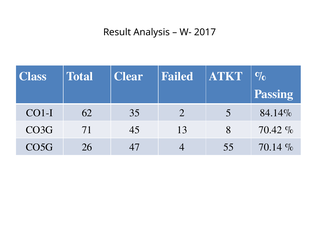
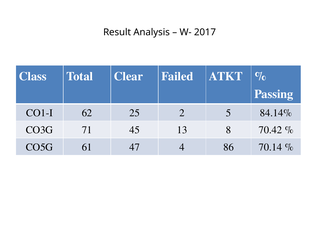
35: 35 -> 25
26: 26 -> 61
55: 55 -> 86
